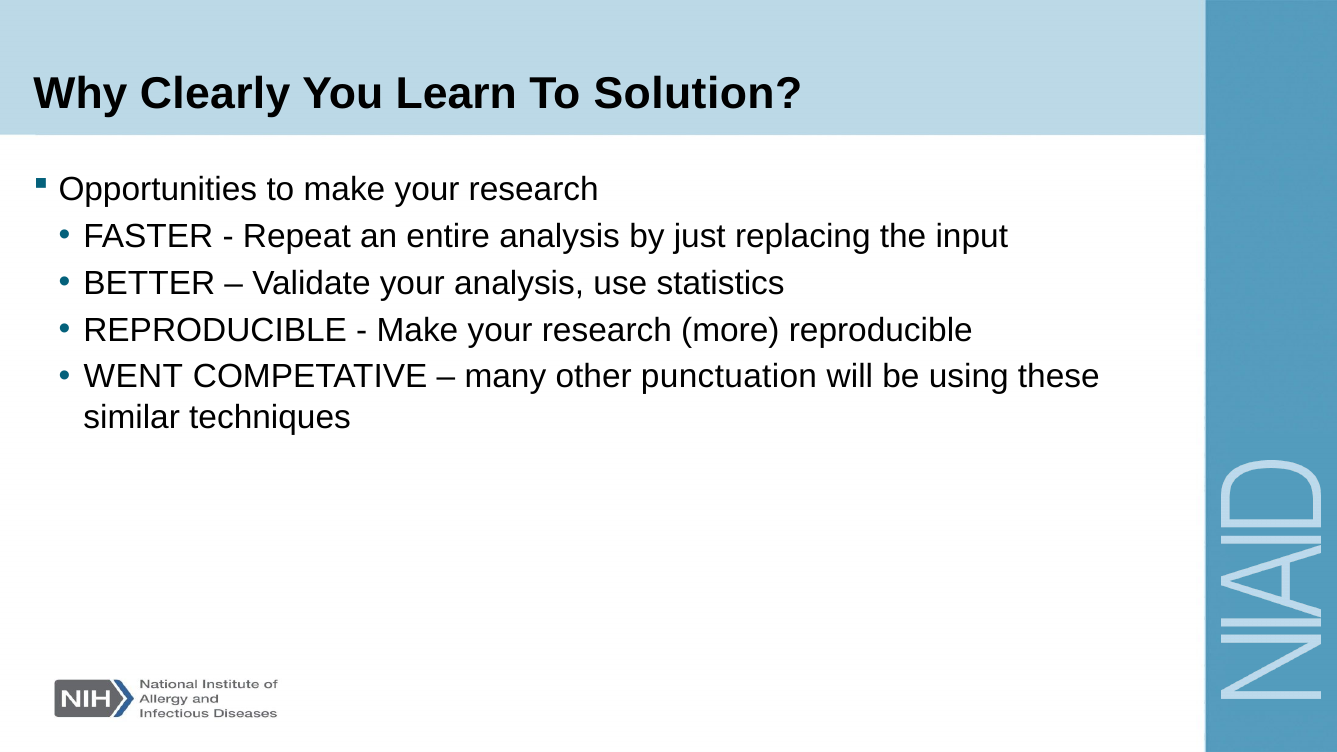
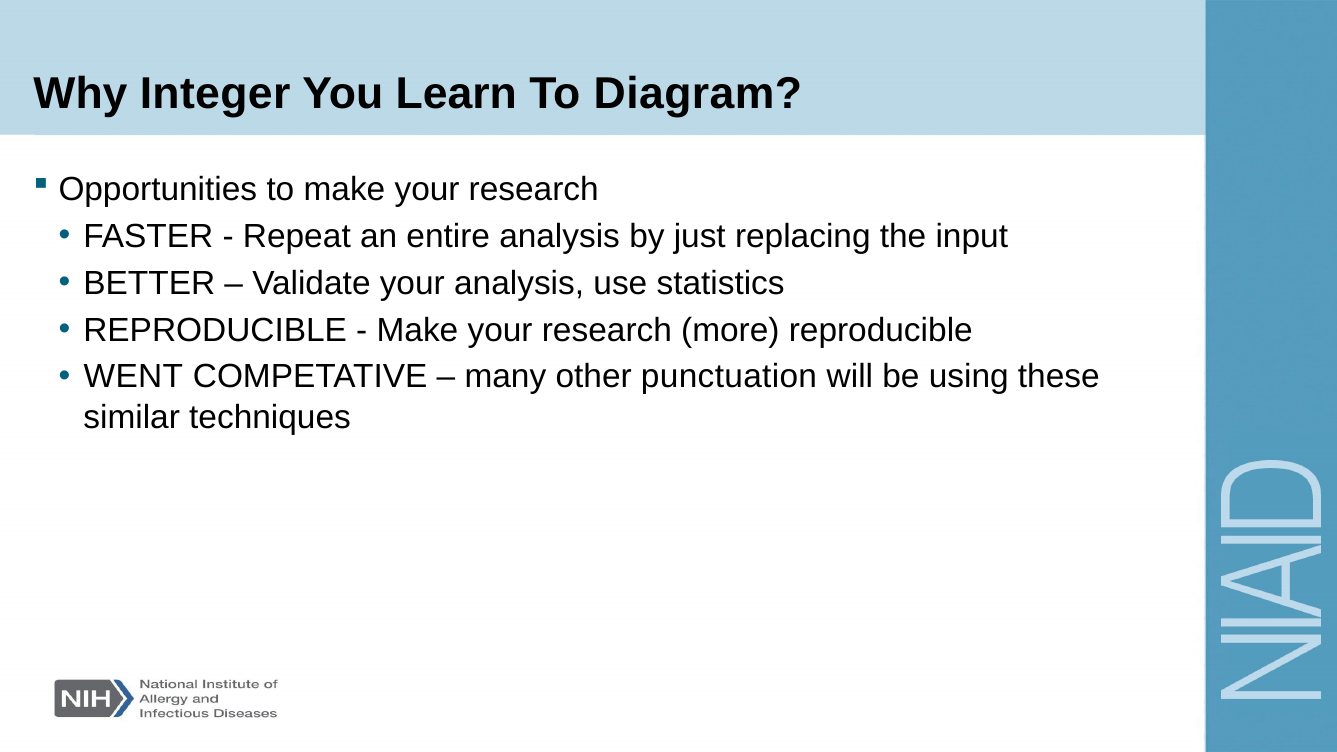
Clearly: Clearly -> Integer
Solution: Solution -> Diagram
